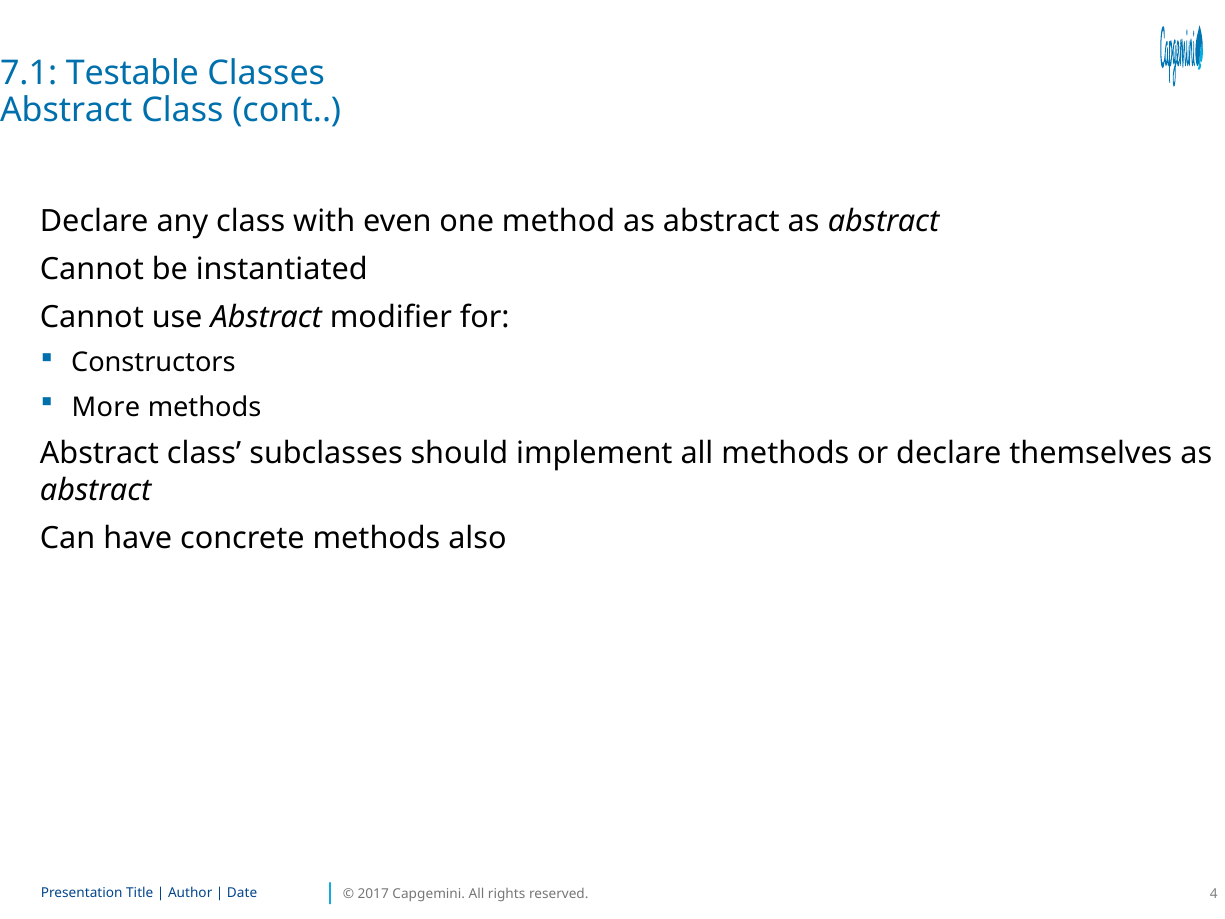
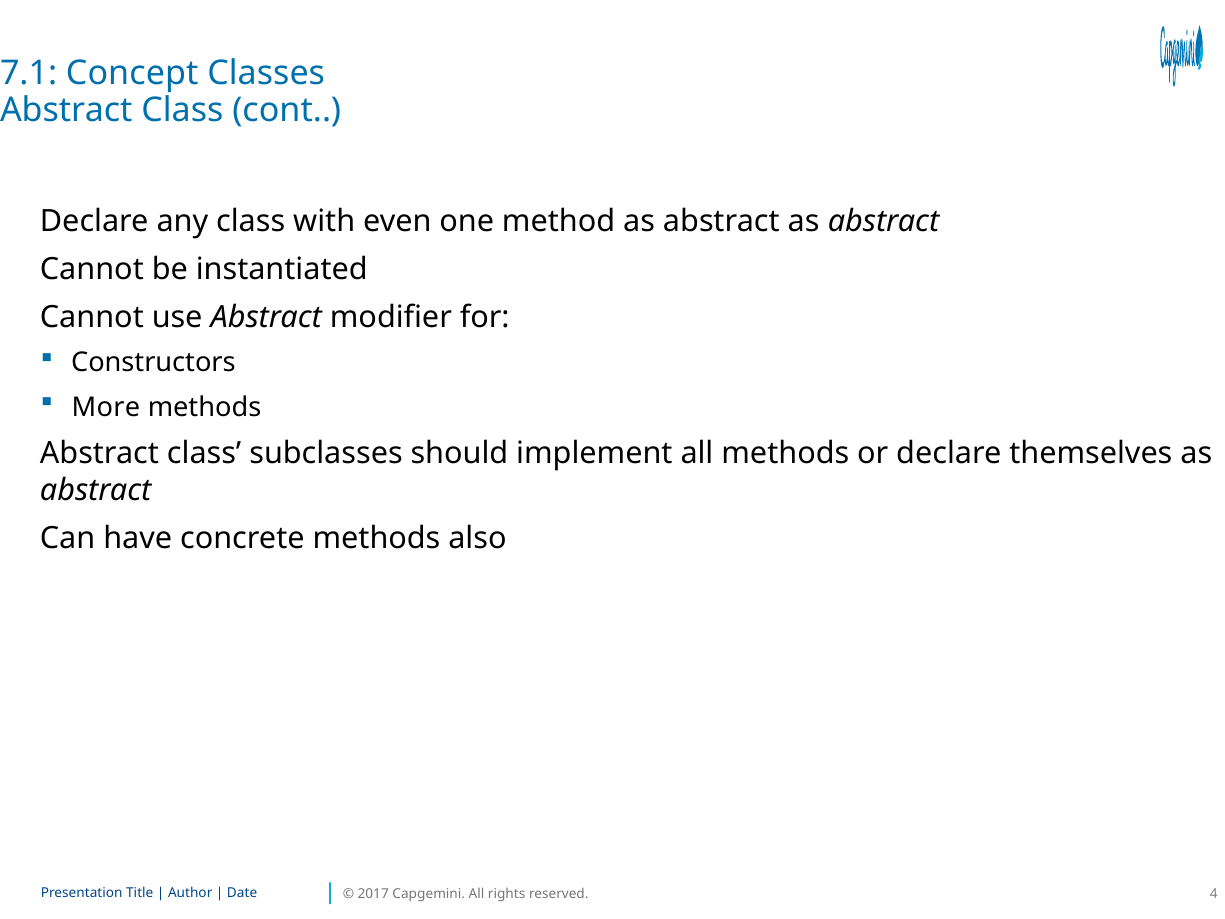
Testable: Testable -> Concept
